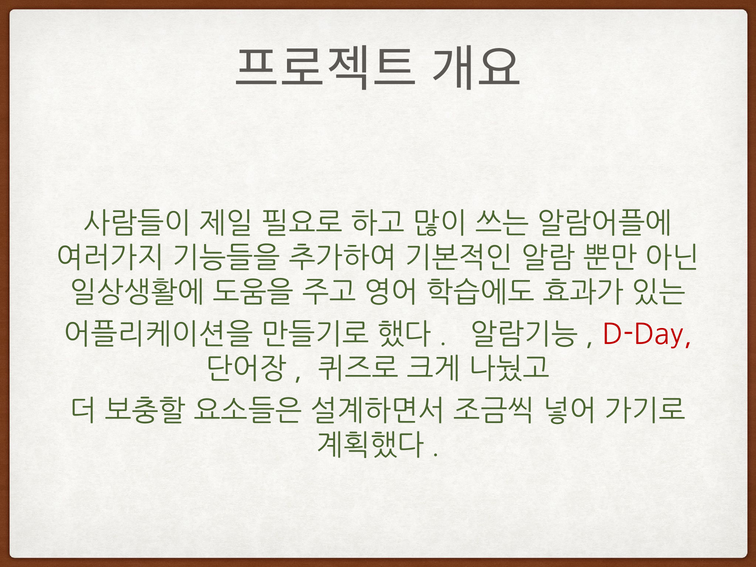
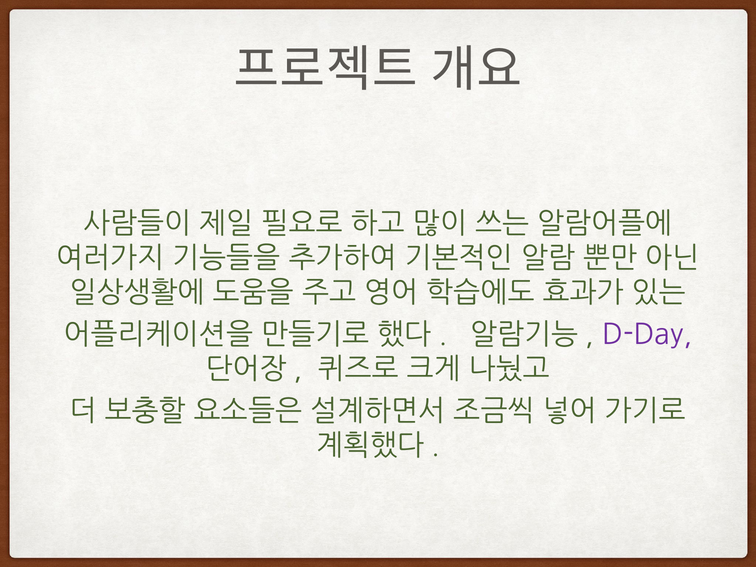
D-Day colour: red -> purple
